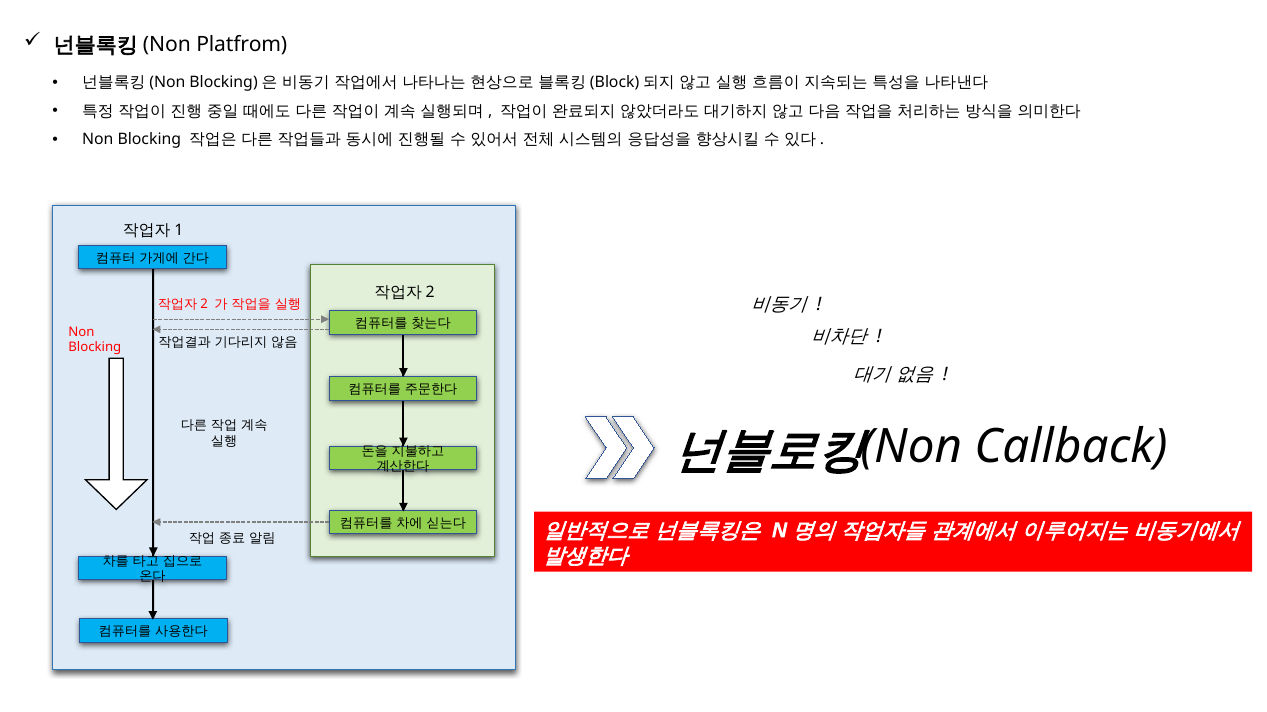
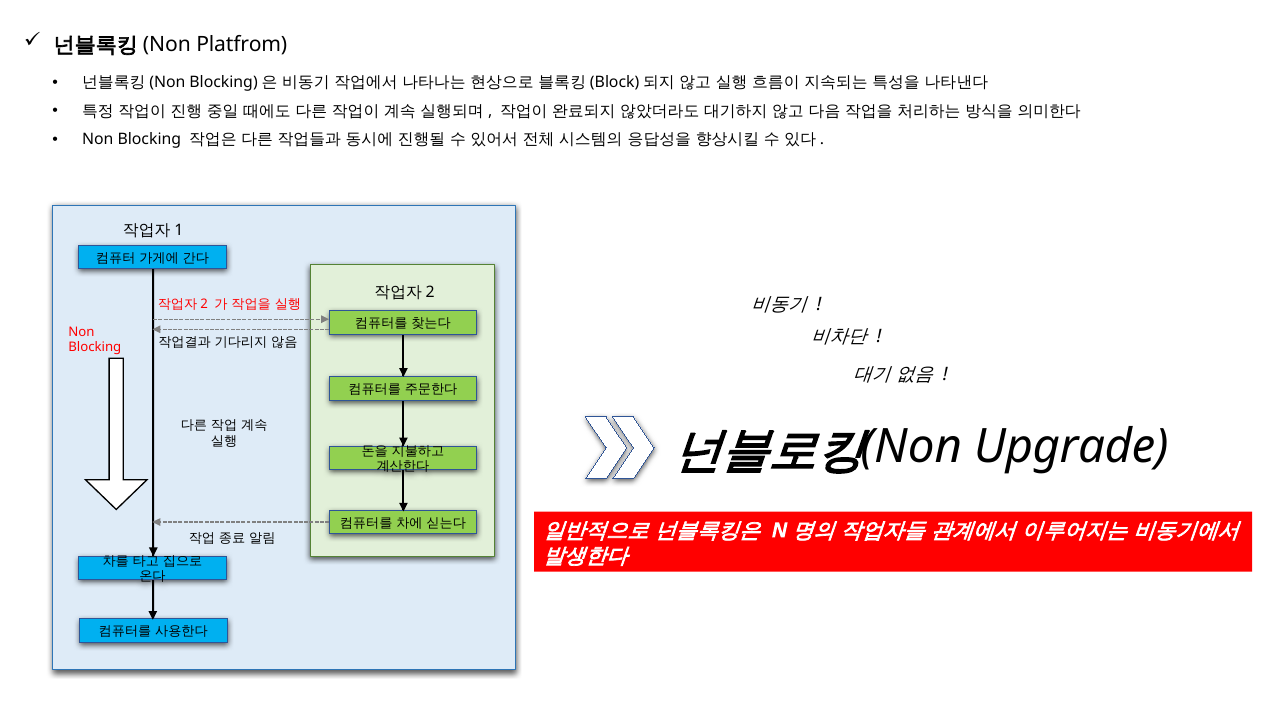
Callback: Callback -> Upgrade
